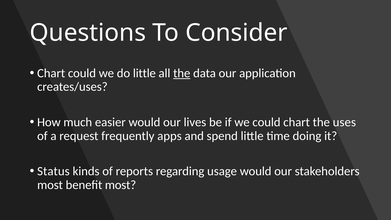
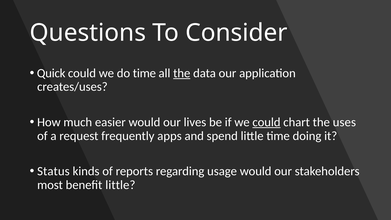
Chart at (51, 73): Chart -> Quick
do little: little -> time
could at (266, 122) underline: none -> present
benefit most: most -> little
